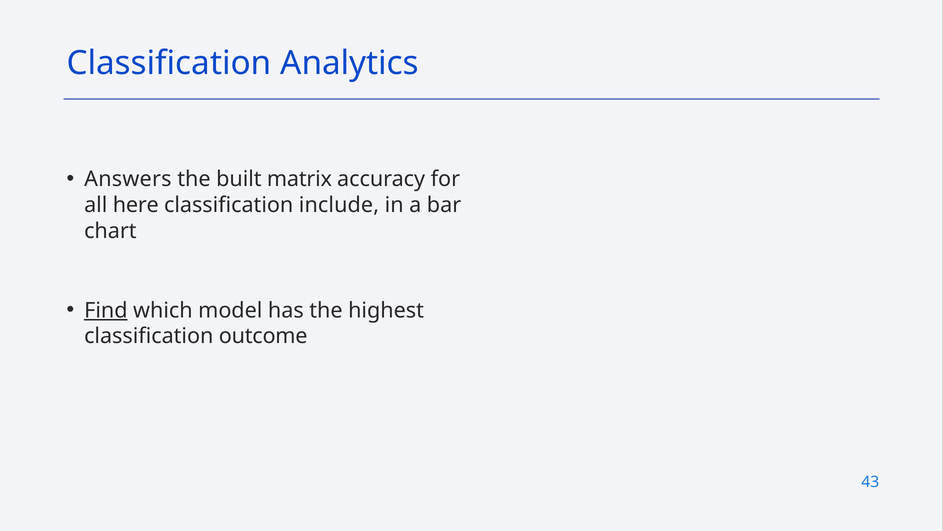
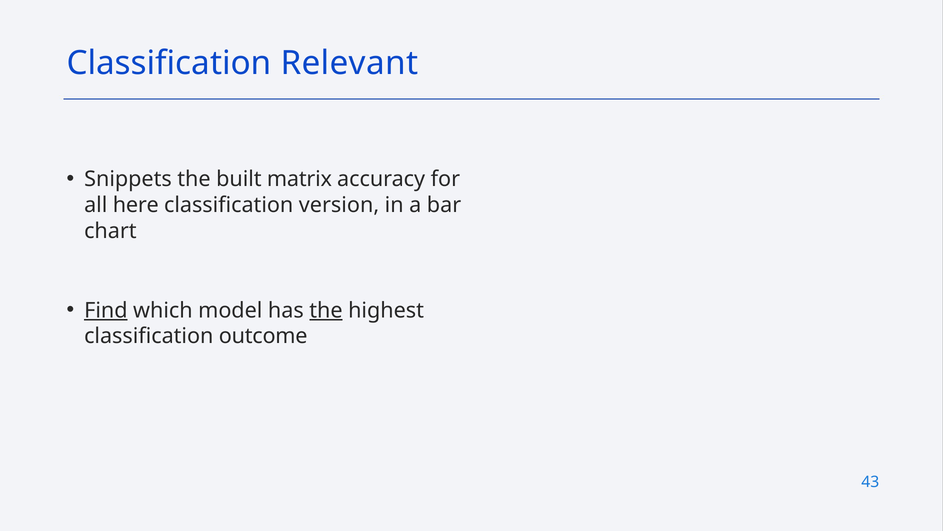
Analytics: Analytics -> Relevant
Answers: Answers -> Snippets
include: include -> version
the at (326, 310) underline: none -> present
